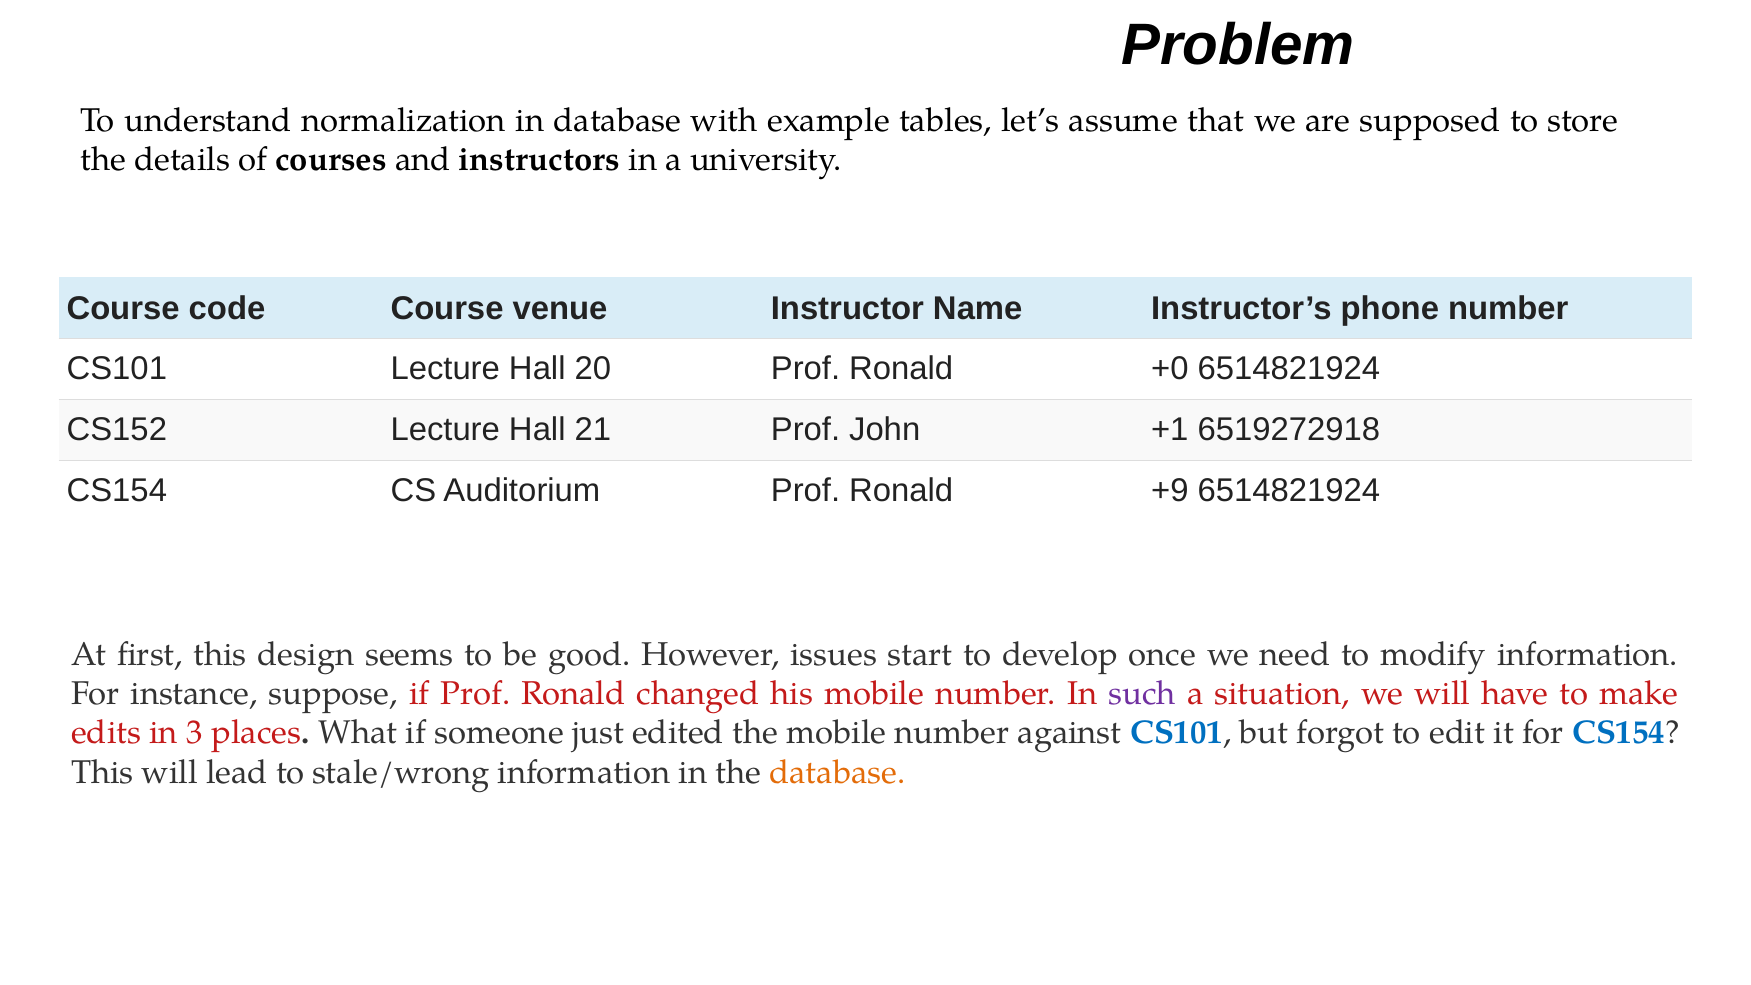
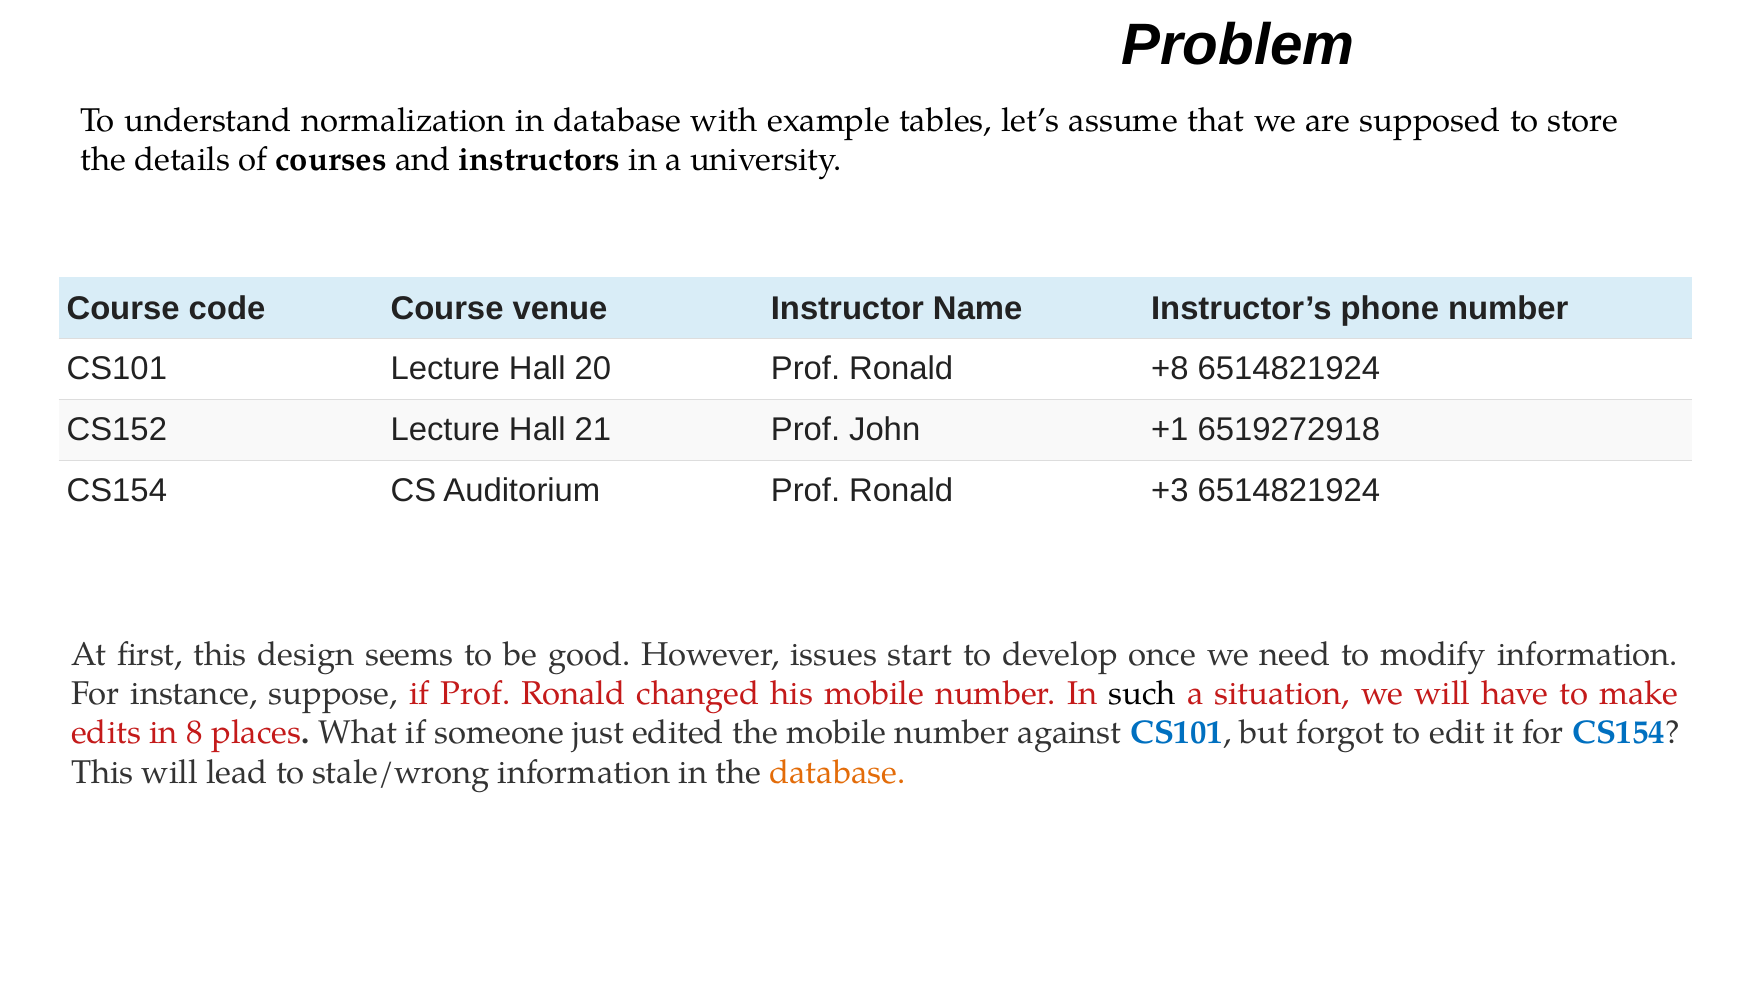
+0: +0 -> +8
+9: +9 -> +3
such colour: purple -> black
3: 3 -> 8
